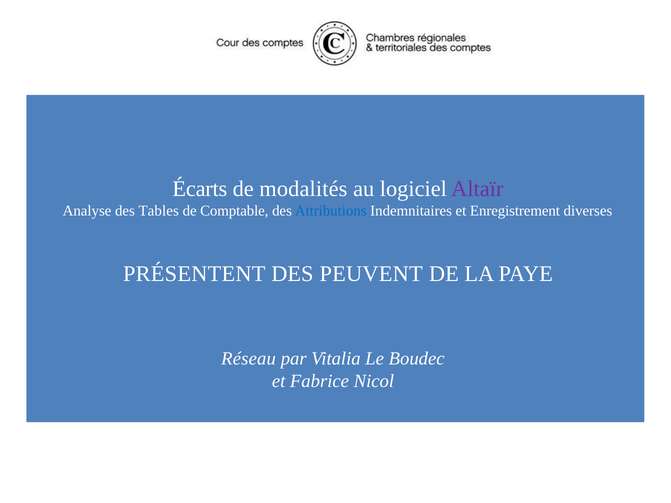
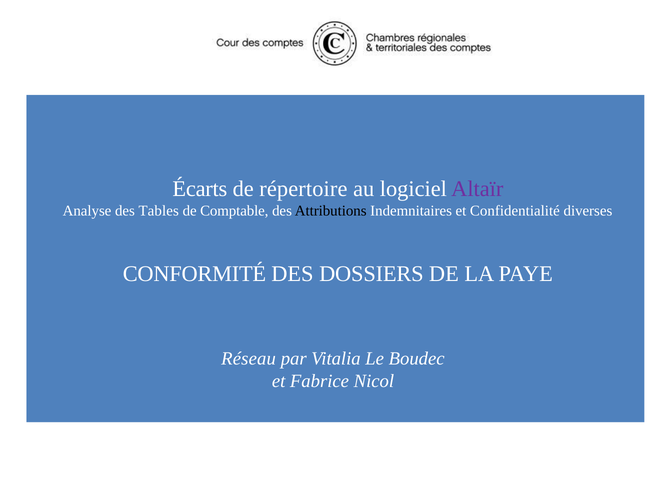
modalités: modalités -> répertoire
Attributions colour: blue -> black
Enregistrement: Enregistrement -> Confidentialité
PRÉSENTENT: PRÉSENTENT -> CONFORMITÉ
PEUVENT: PEUVENT -> DOSSIERS
